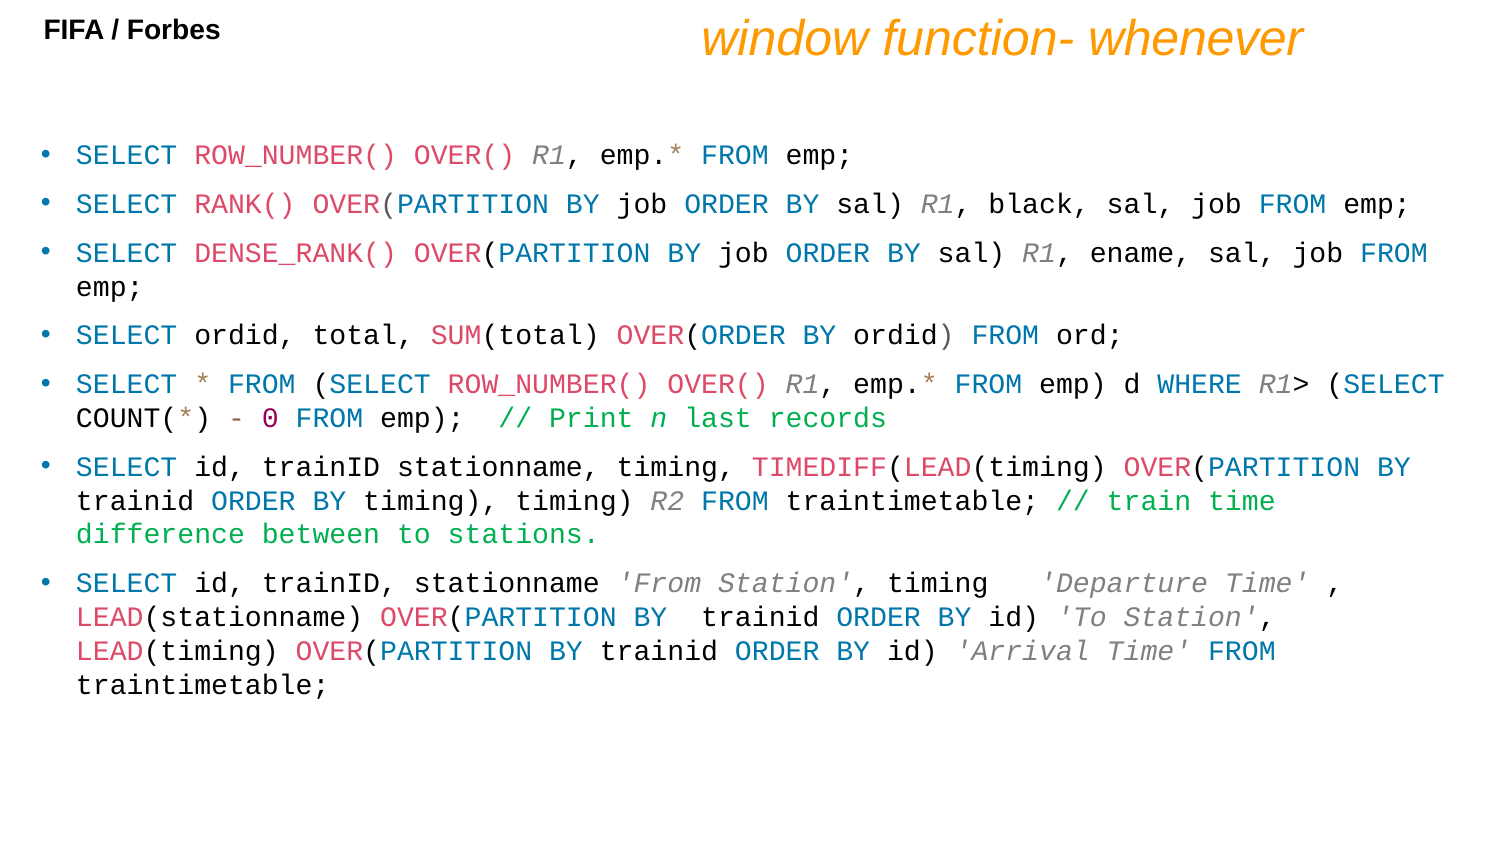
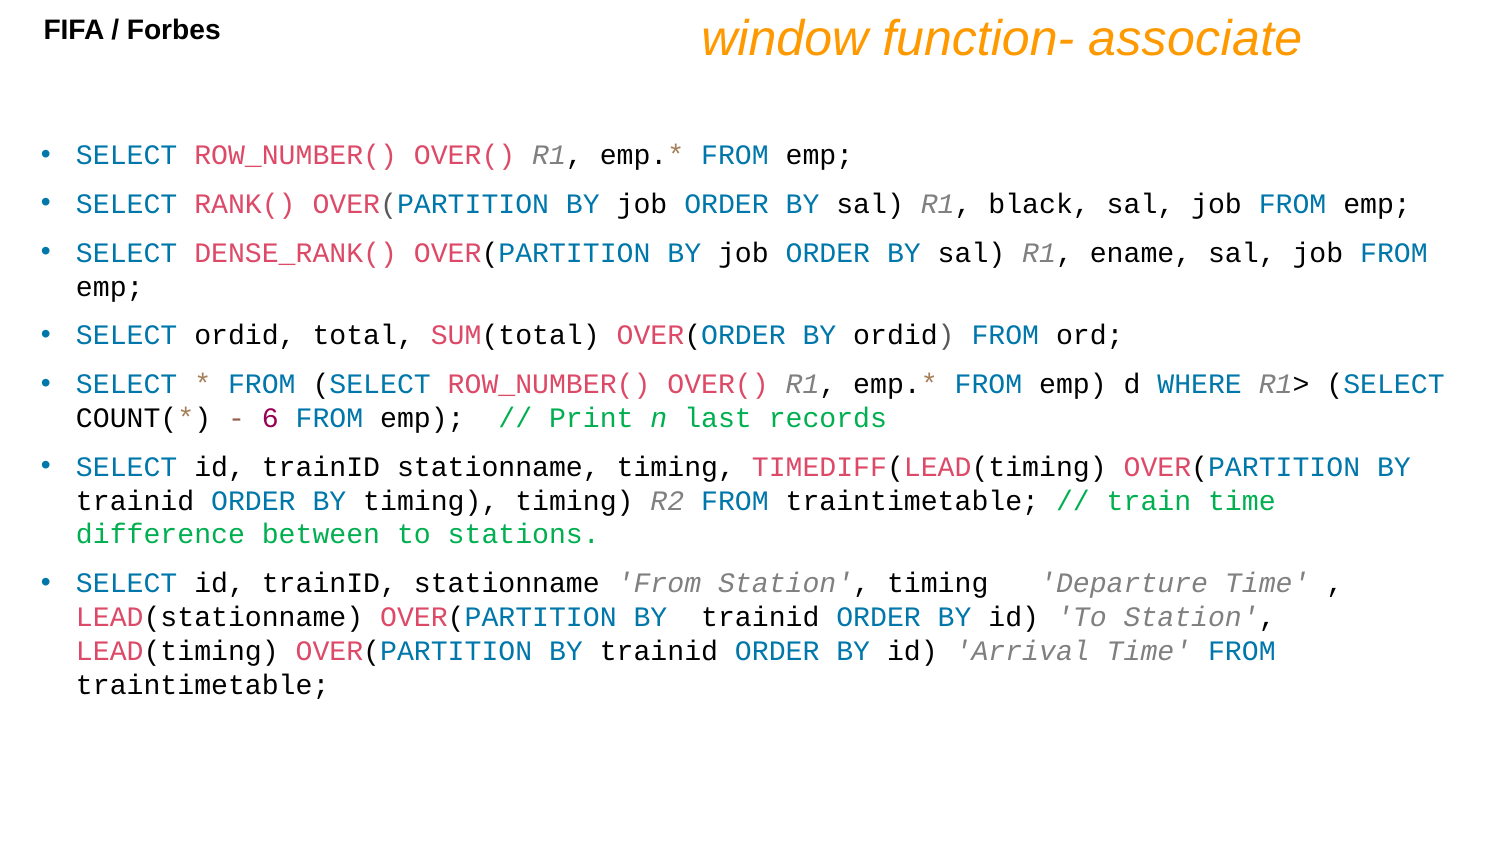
whenever: whenever -> associate
0: 0 -> 6
